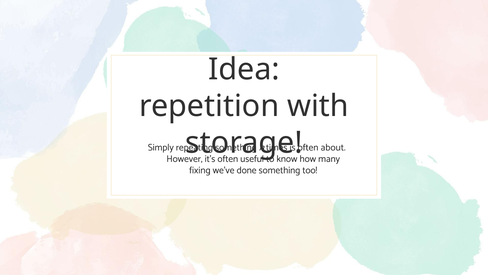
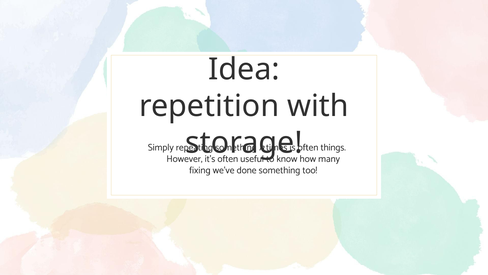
about: about -> things
